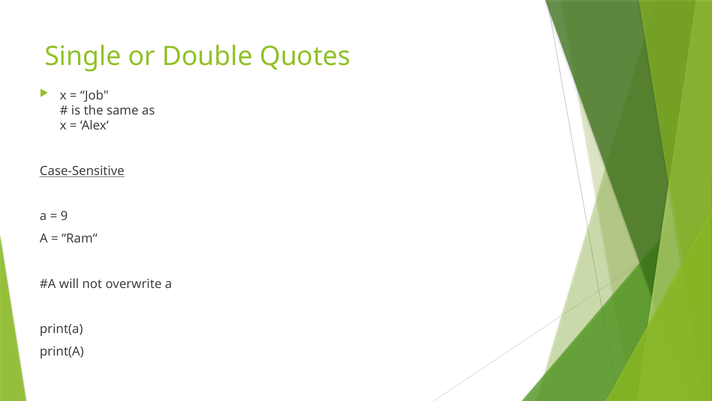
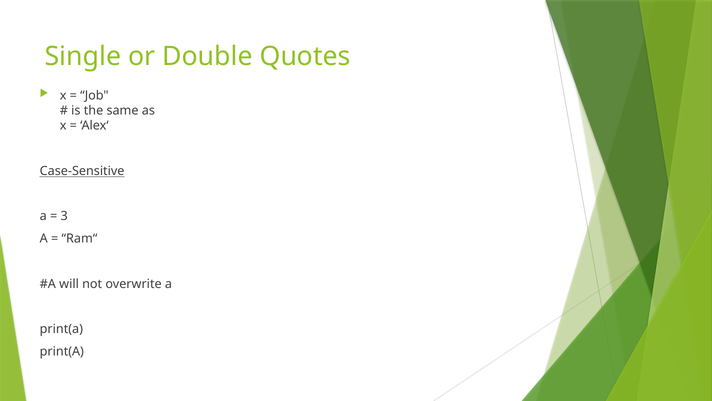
9: 9 -> 3
